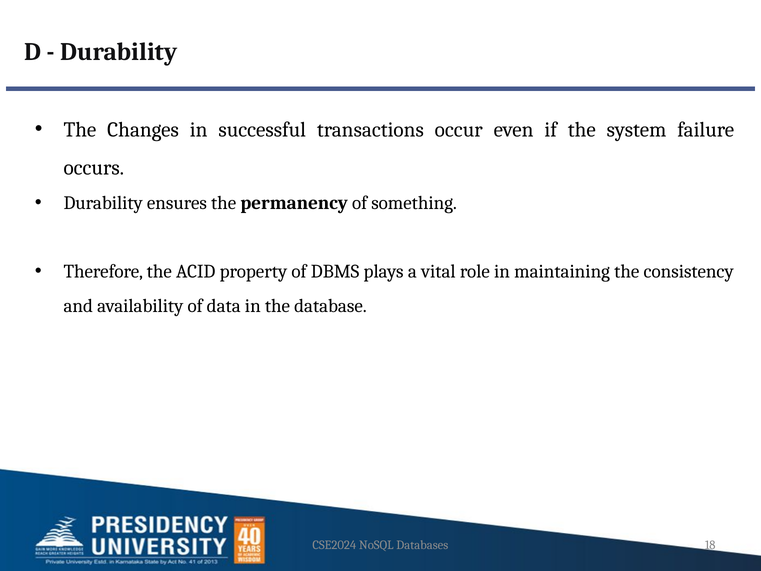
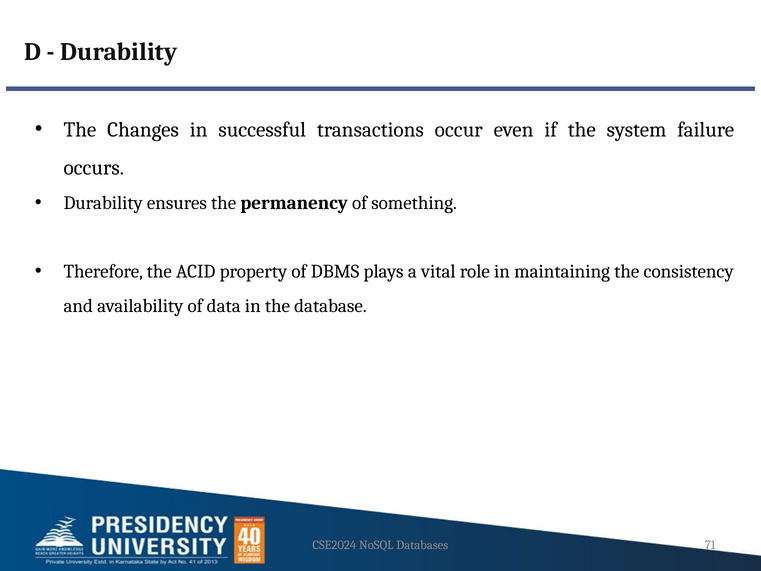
18: 18 -> 71
